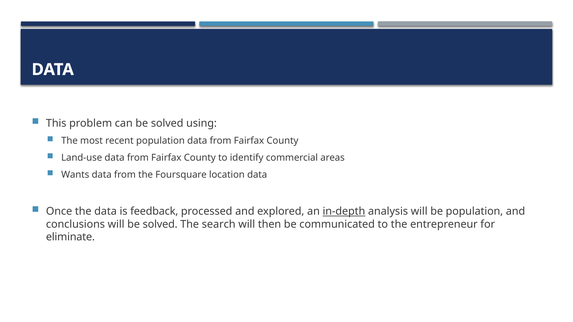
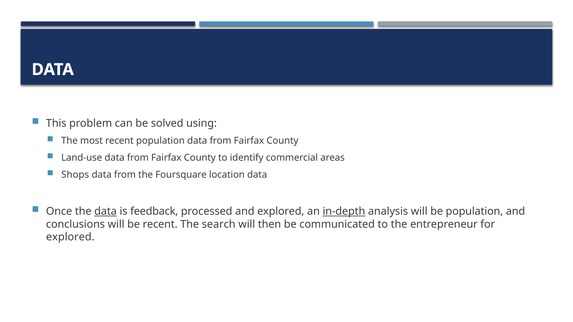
Wants: Wants -> Shops
data at (106, 211) underline: none -> present
will be solved: solved -> recent
eliminate at (70, 237): eliminate -> explored
